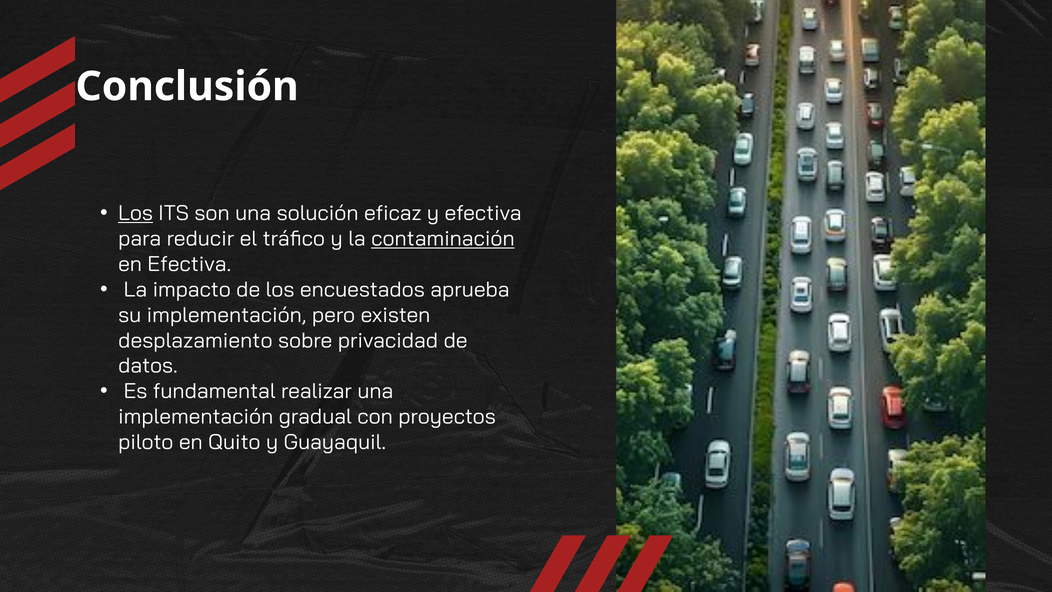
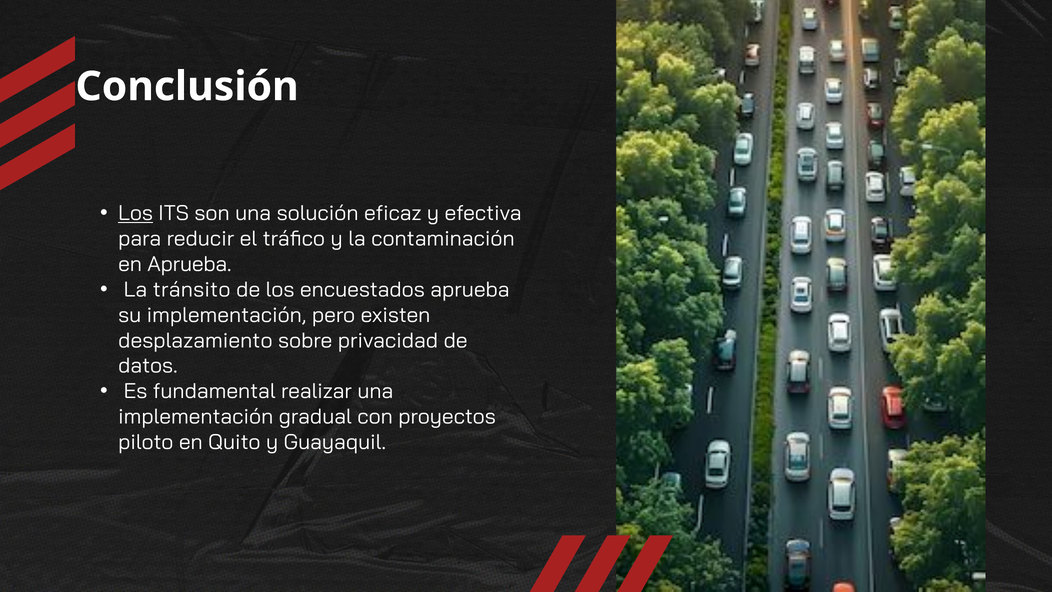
contaminación underline: present -> none
en Efectiva: Efectiva -> Aprueba
impacto: impacto -> tránsito
